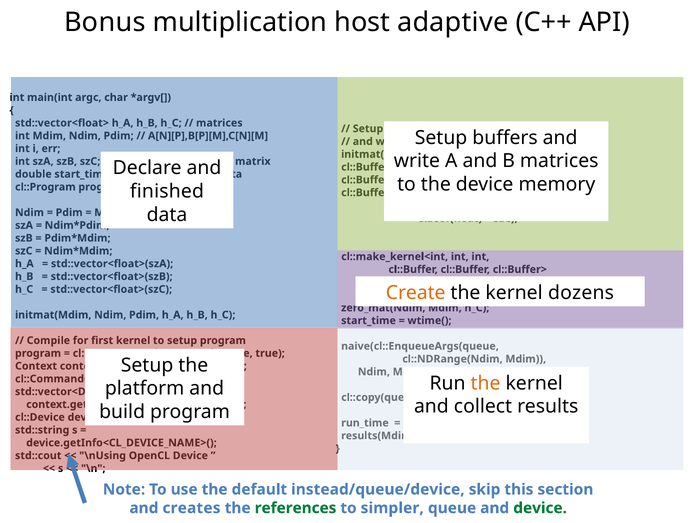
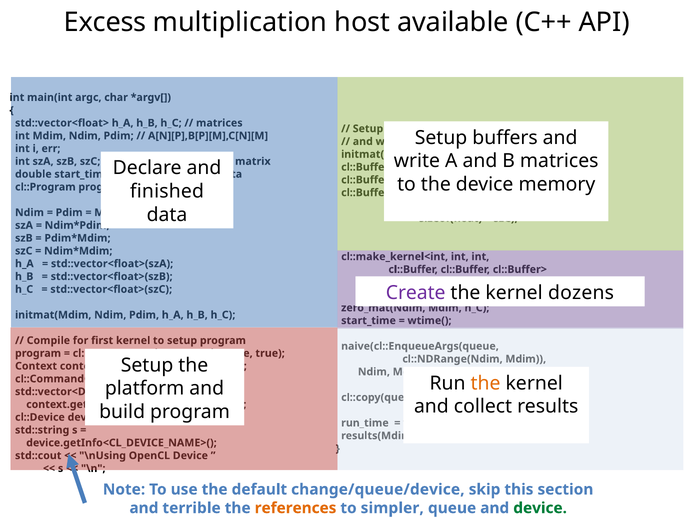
Bonus: Bonus -> Excess
adaptive: adaptive -> available
Create colour: orange -> purple
instead/queue/device: instead/queue/device -> change/queue/device
creates: creates -> terrible
references colour: green -> orange
